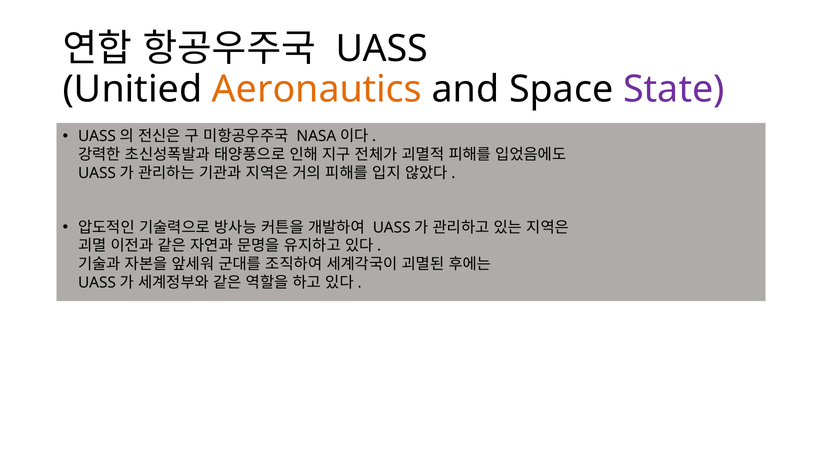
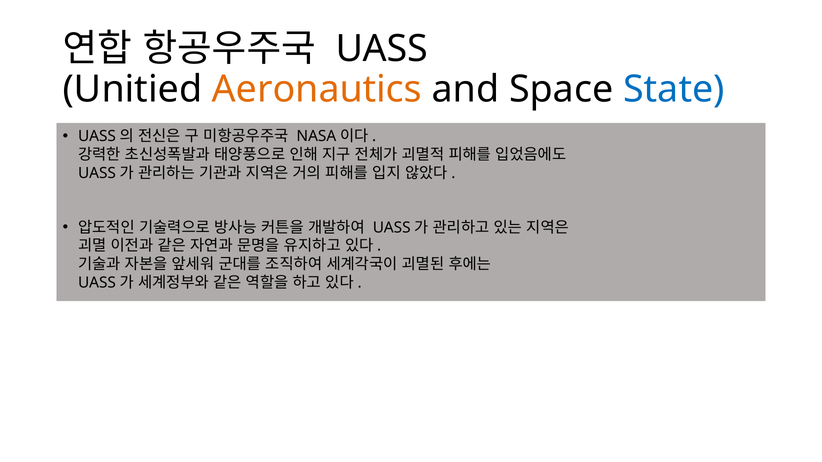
State colour: purple -> blue
